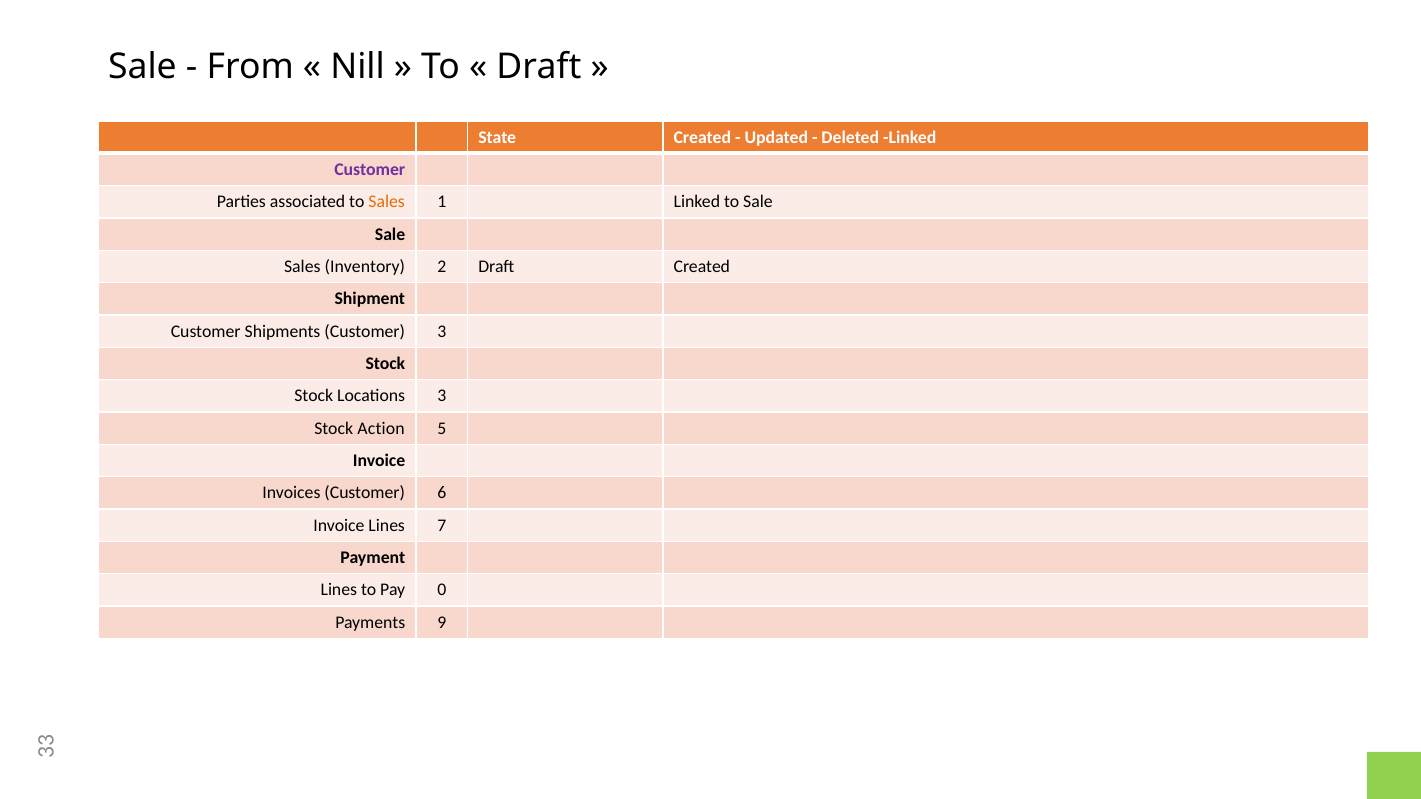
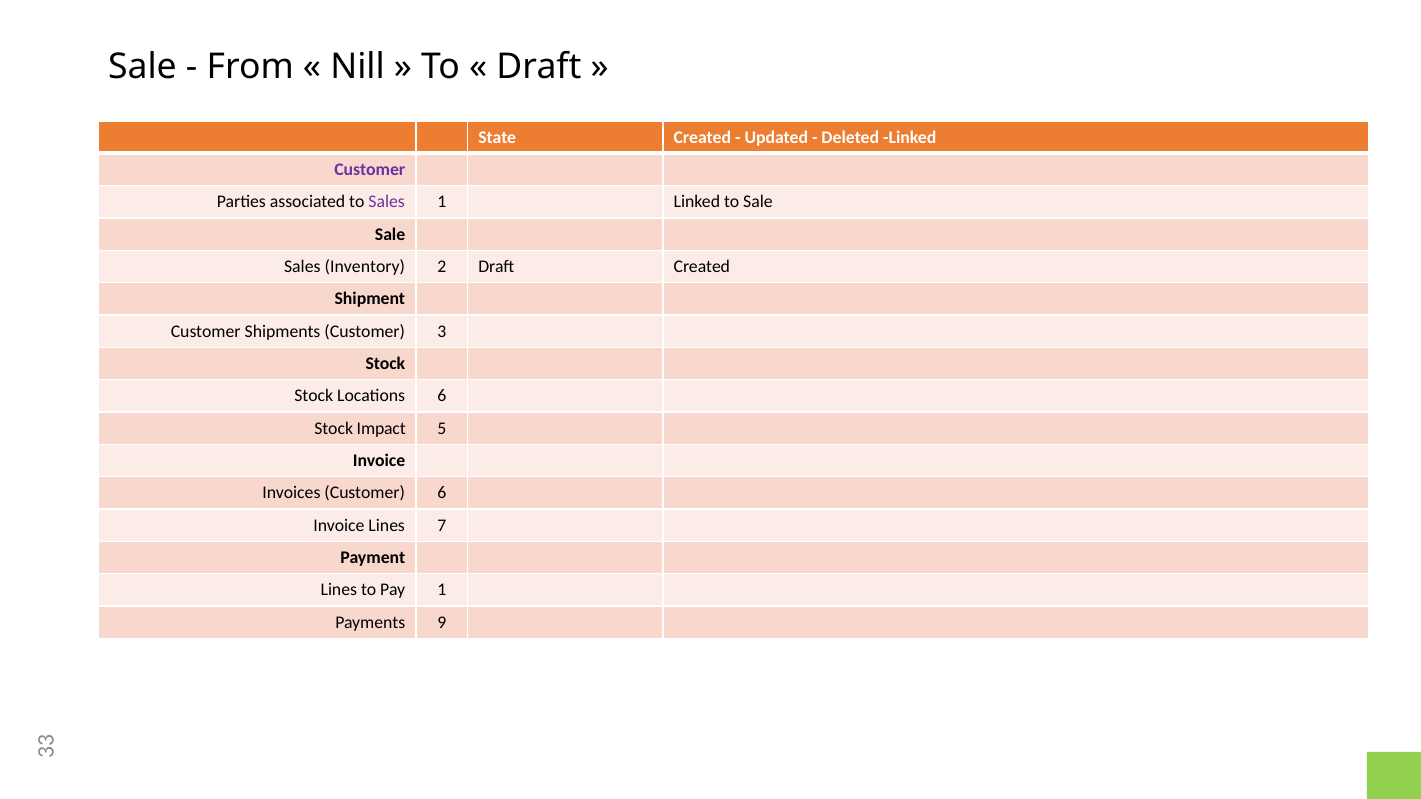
Sales at (387, 202) colour: orange -> purple
Locations 3: 3 -> 6
Action: Action -> Impact
Pay 0: 0 -> 1
